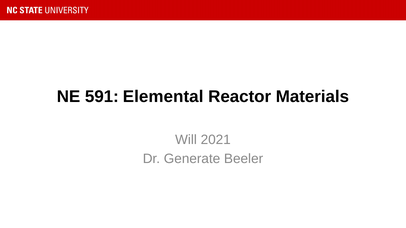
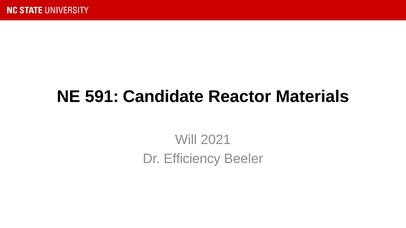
Elemental: Elemental -> Candidate
Generate: Generate -> Efficiency
